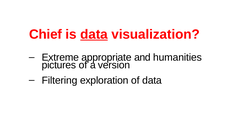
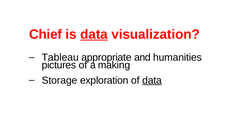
Extreme: Extreme -> Tableau
version: version -> making
Filtering: Filtering -> Storage
data at (152, 80) underline: none -> present
